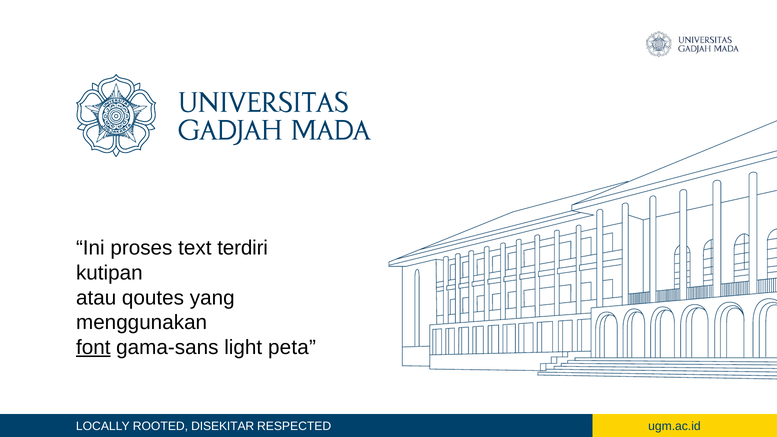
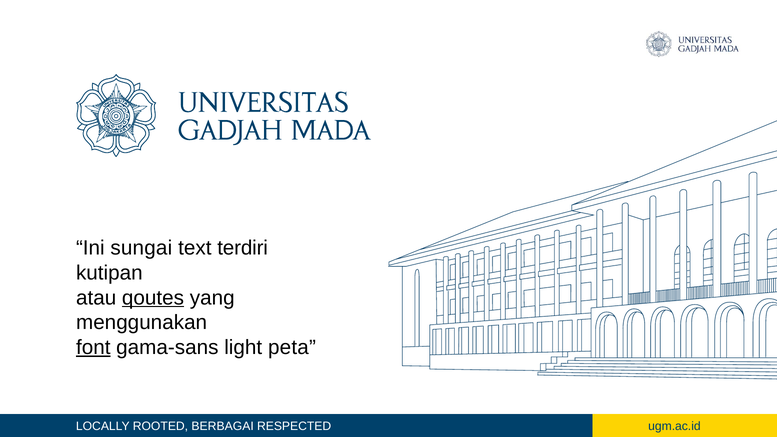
proses: proses -> sungai
qoutes underline: none -> present
DISEKITAR: DISEKITAR -> BERBAGAI
